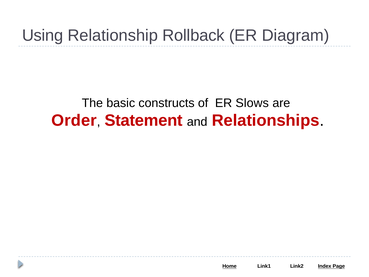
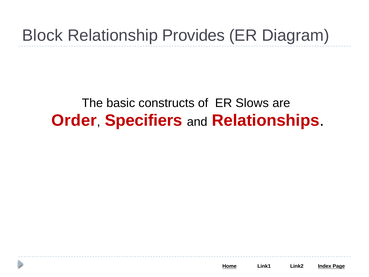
Using: Using -> Block
Rollback: Rollback -> Provides
Statement: Statement -> Specifiers
